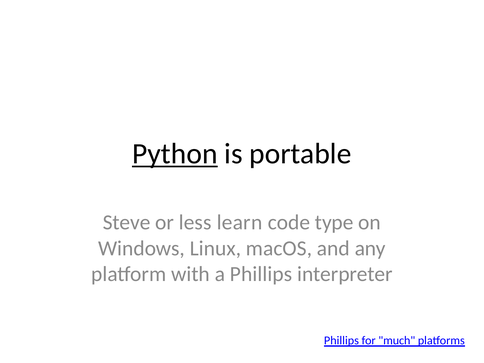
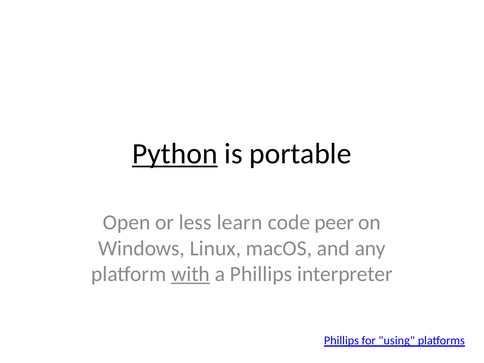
Steve: Steve -> Open
type: type -> peer
with underline: none -> present
much: much -> using
